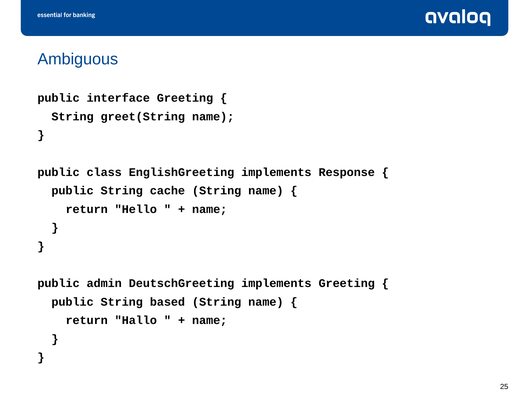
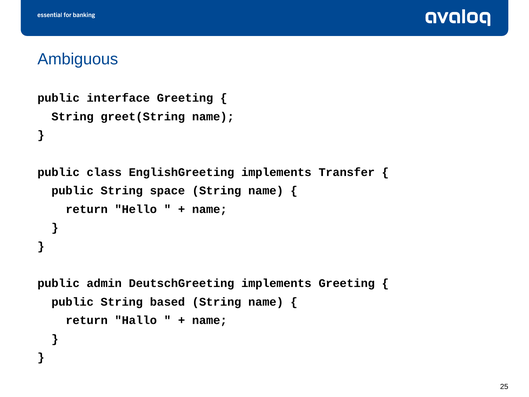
Response: Response -> Transfer
cache: cache -> space
